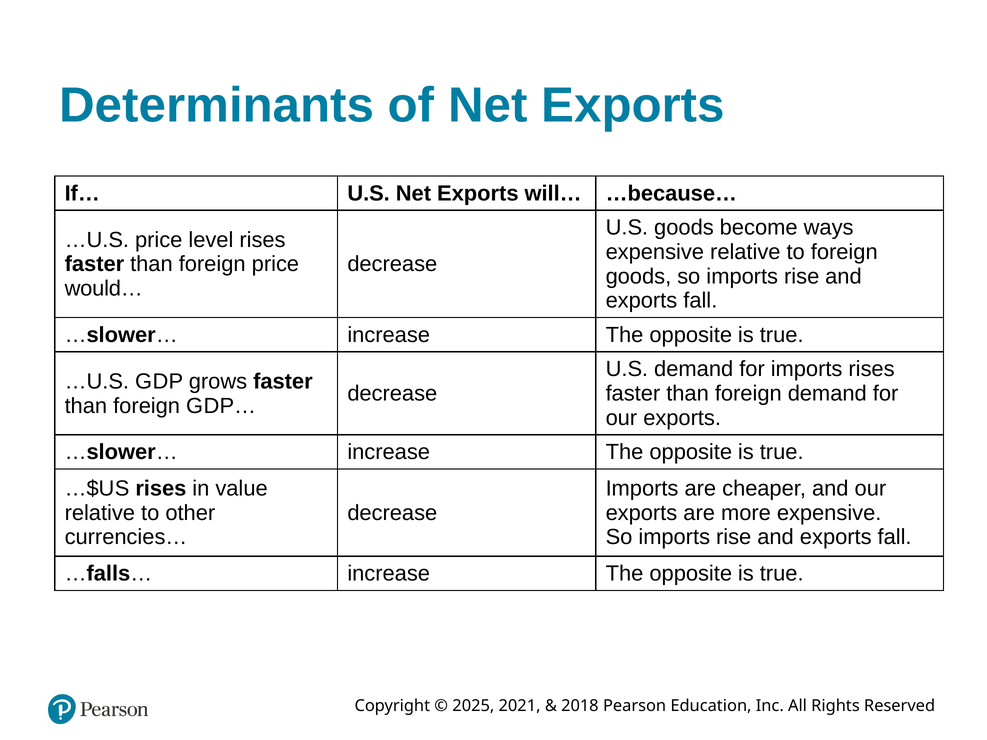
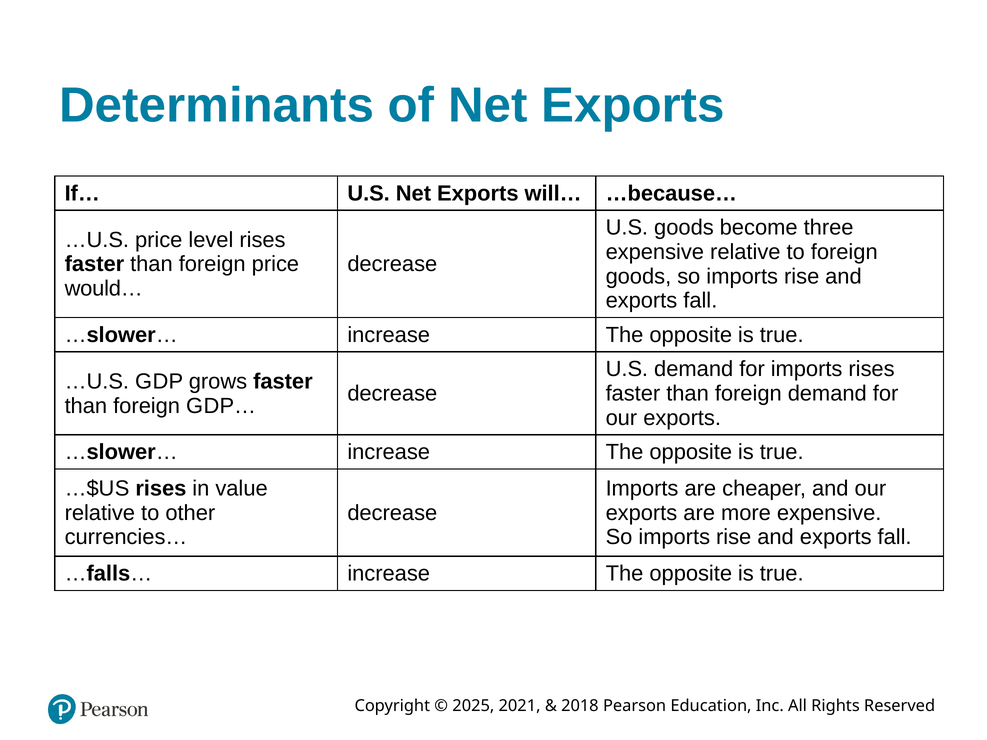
ways: ways -> three
